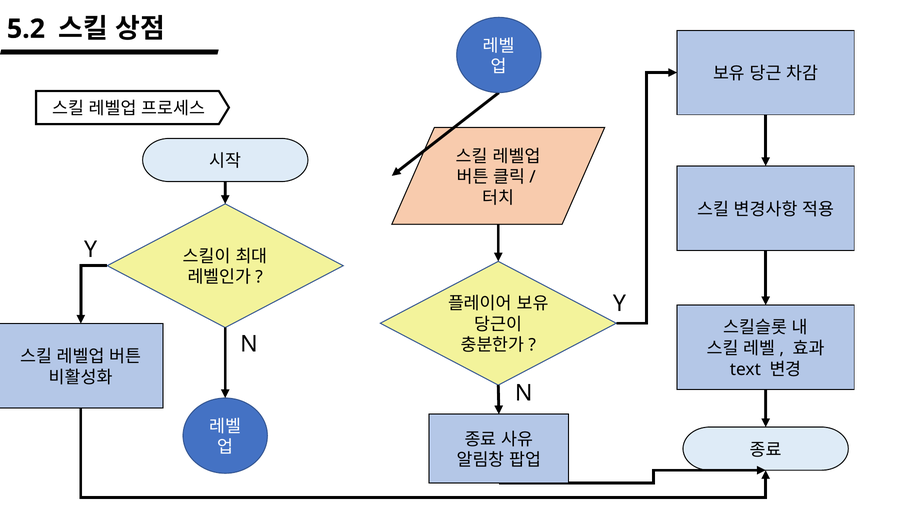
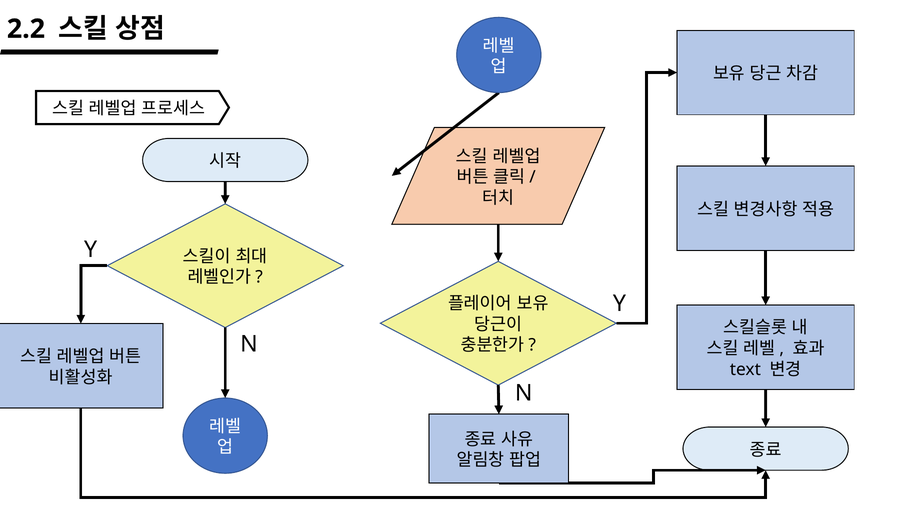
5.2: 5.2 -> 2.2
